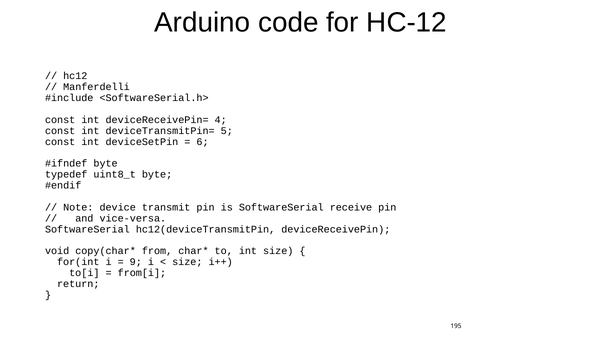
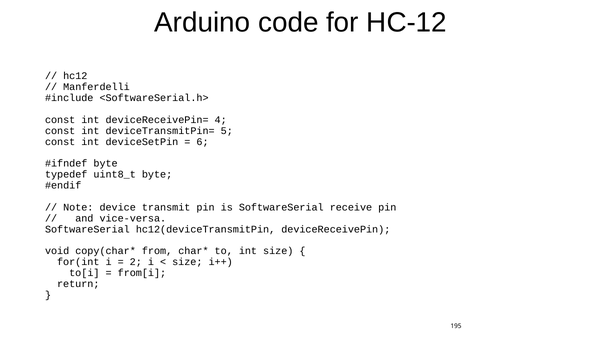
9: 9 -> 2
